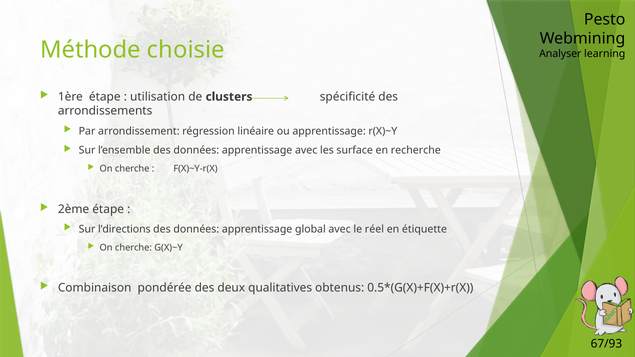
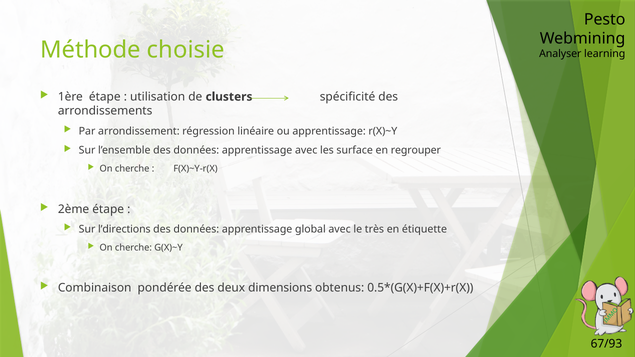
recherche: recherche -> regrouper
réel: réel -> très
qualitatives: qualitatives -> dimensions
